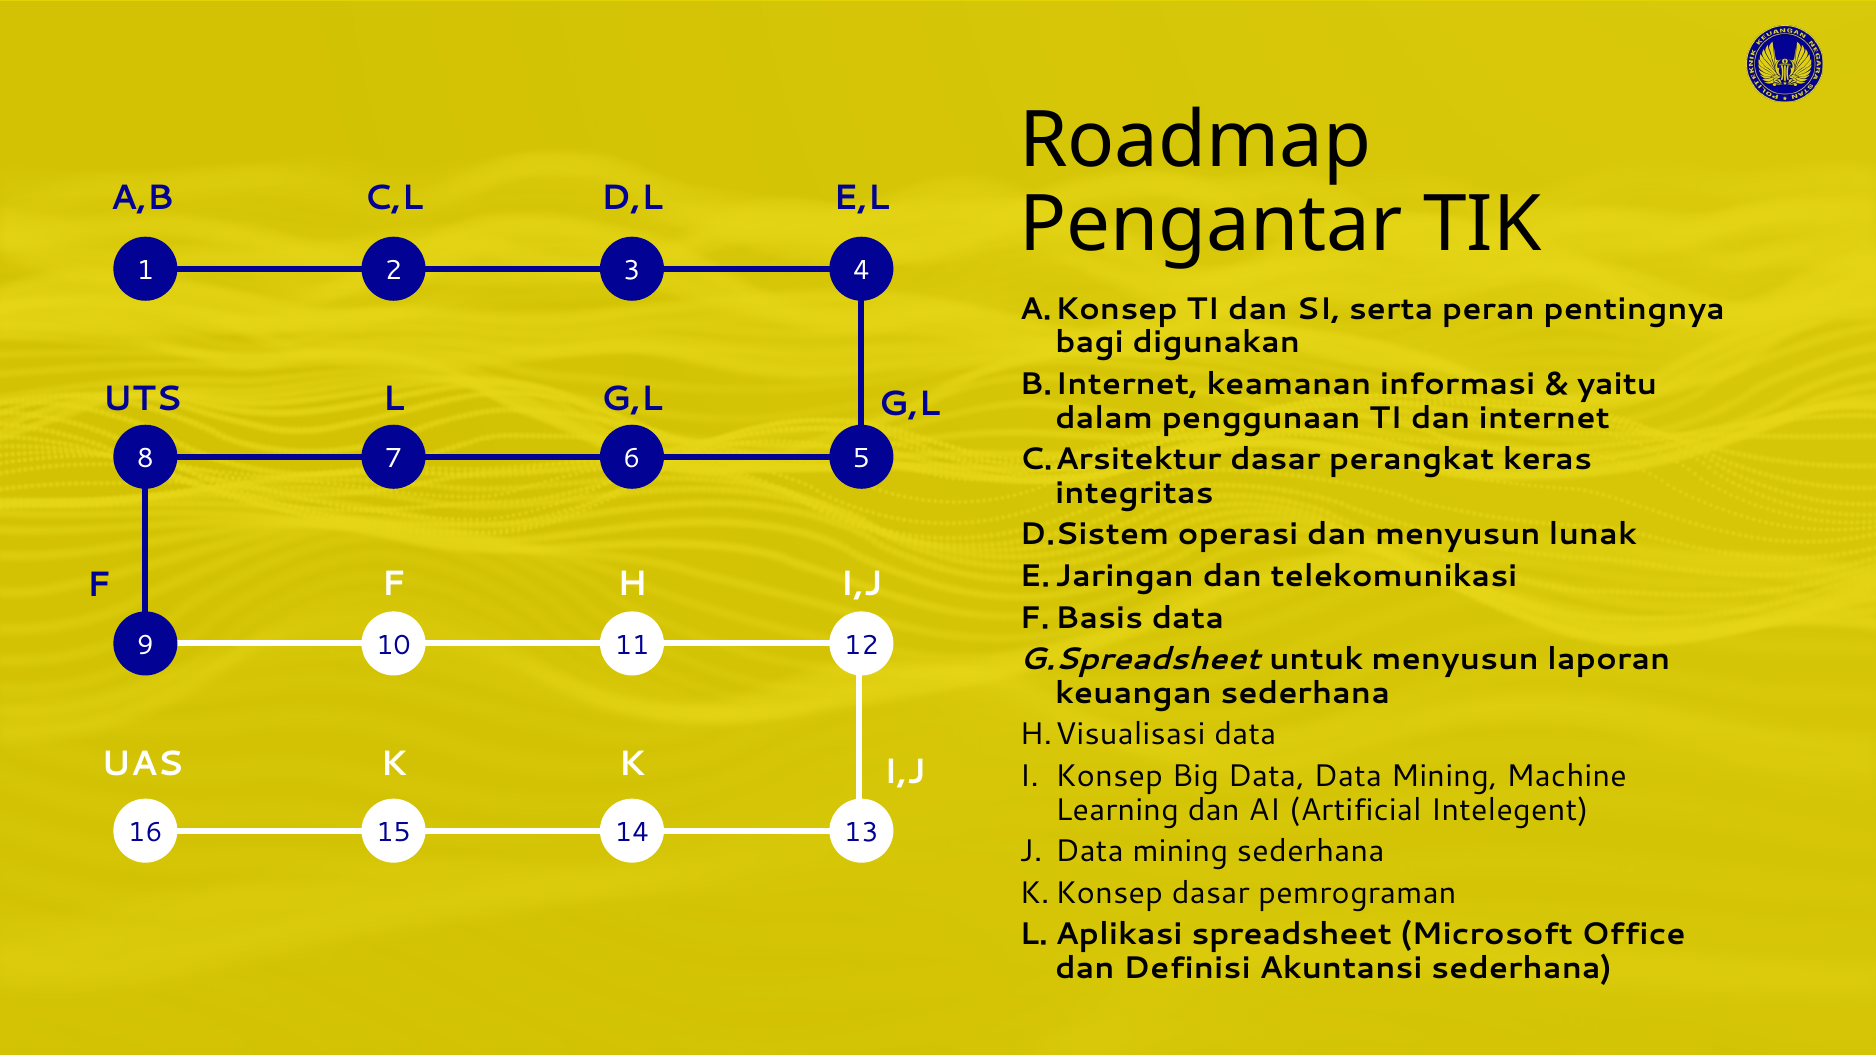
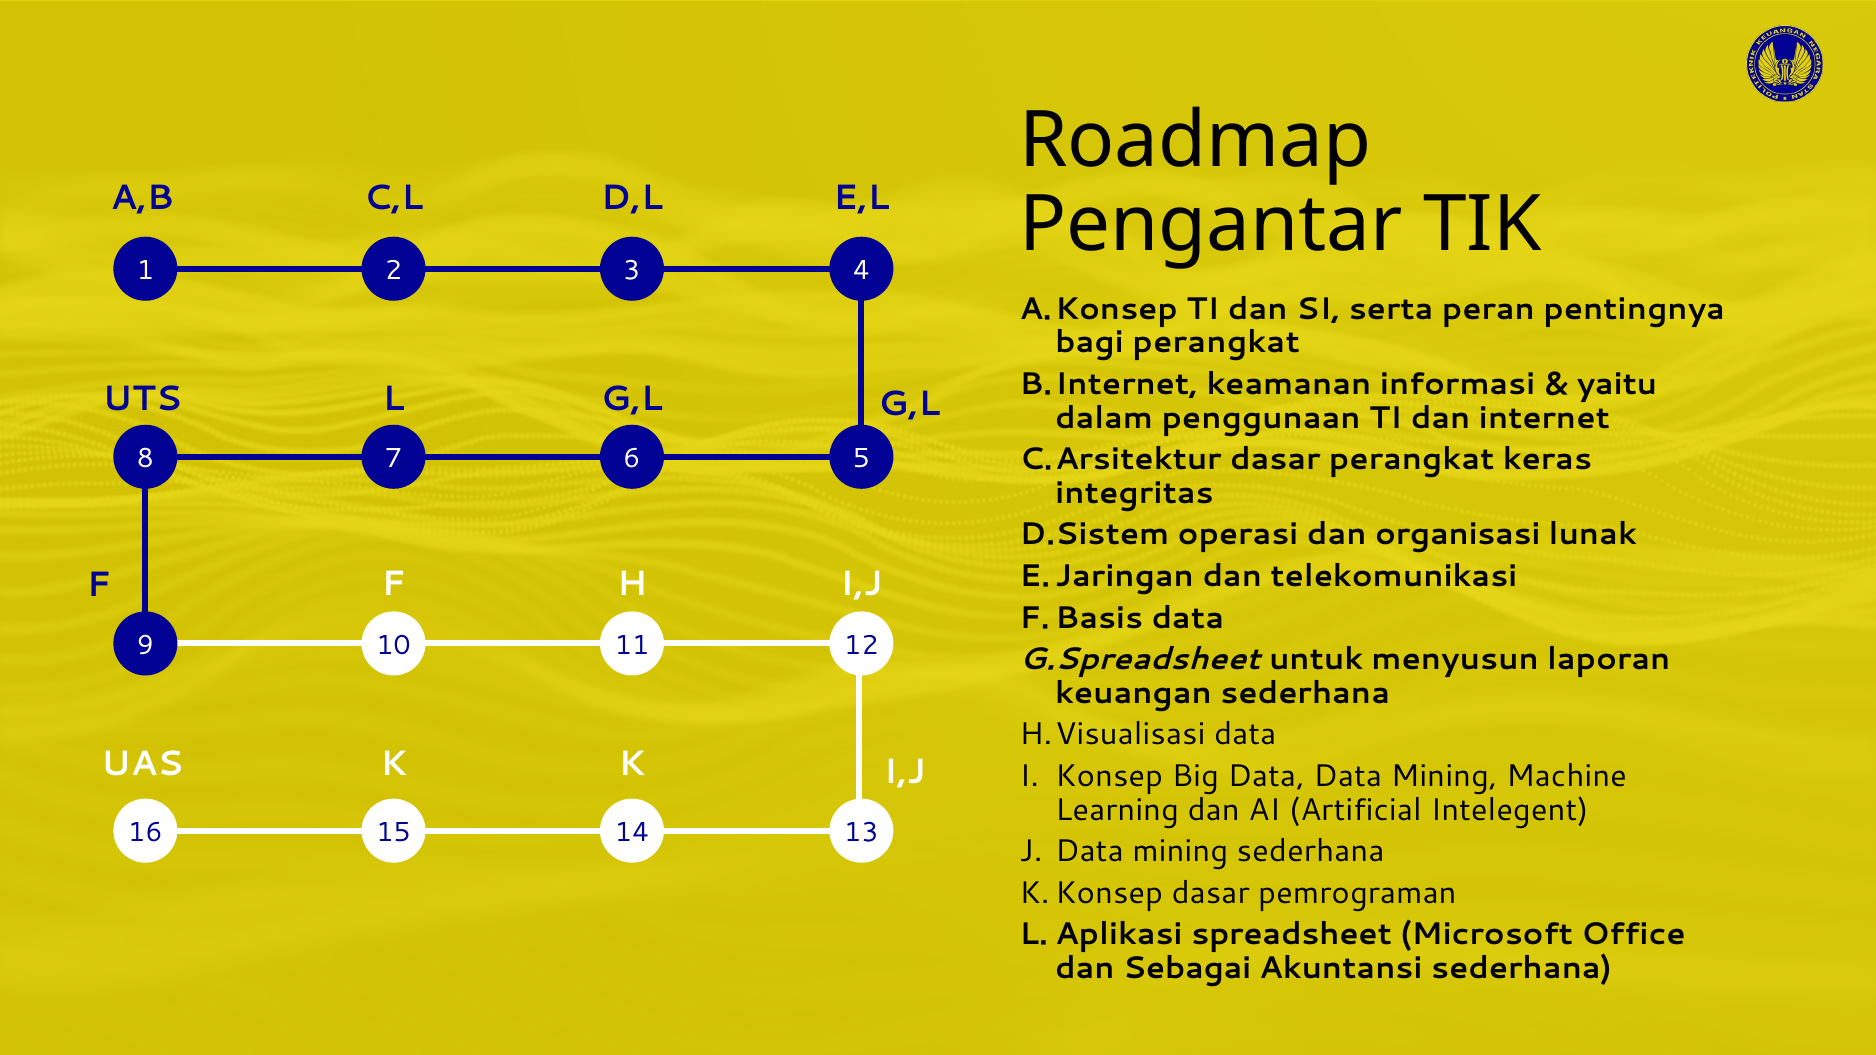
bagi digunakan: digunakan -> perangkat
dan menyusun: menyusun -> organisasi
Definisi: Definisi -> Sebagai
